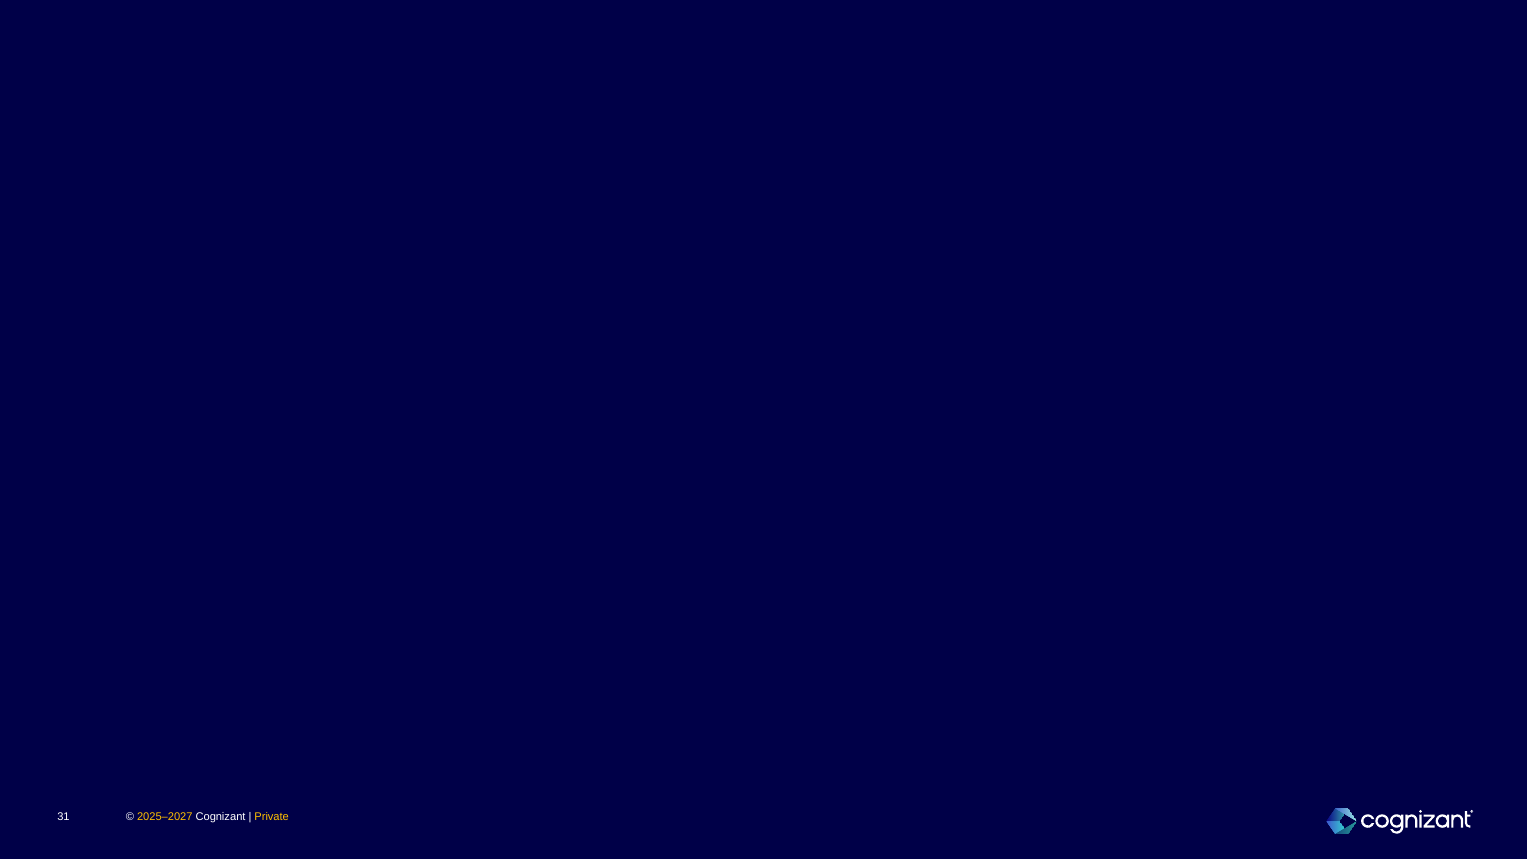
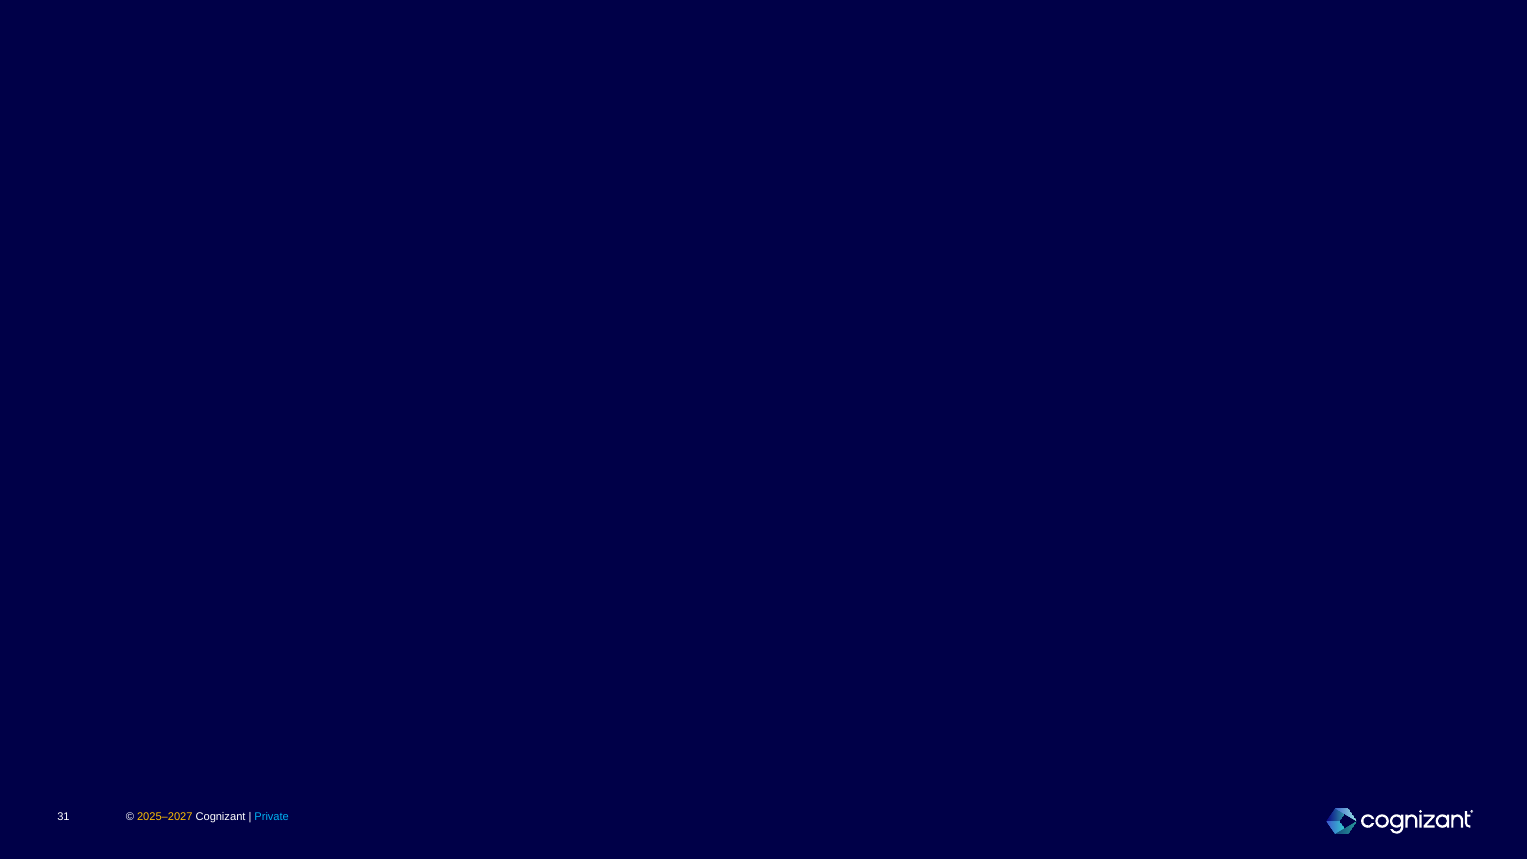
Private colour: yellow -> light blue
